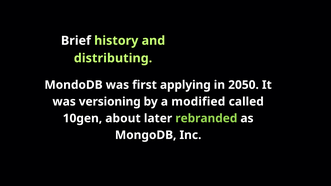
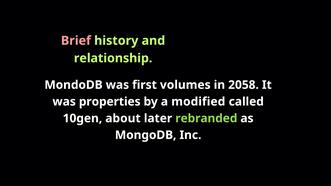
Brief colour: white -> pink
distributing: distributing -> relationship
applying: applying -> volumes
2050: 2050 -> 2058
versioning: versioning -> properties
